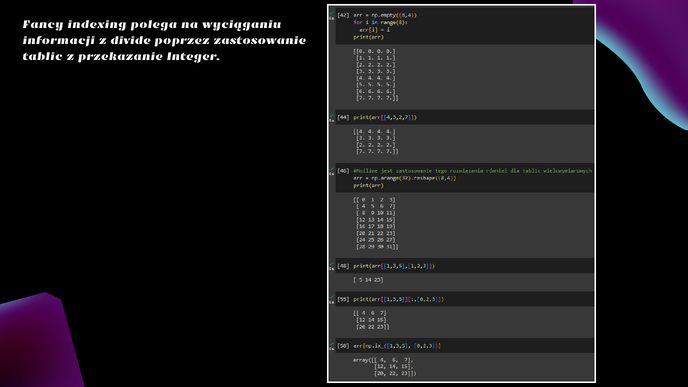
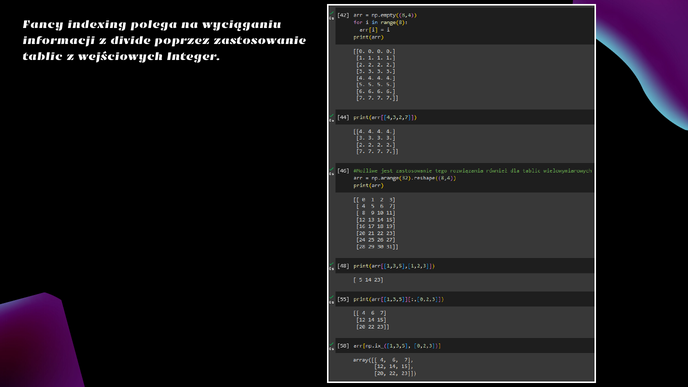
przekazanie: przekazanie -> wejściowych
